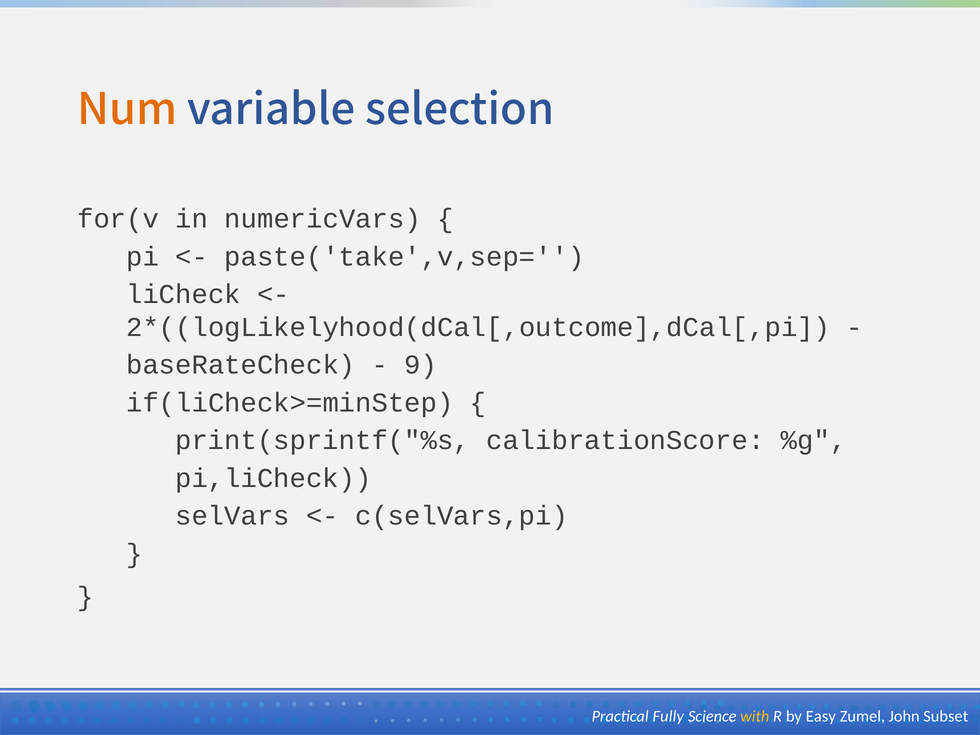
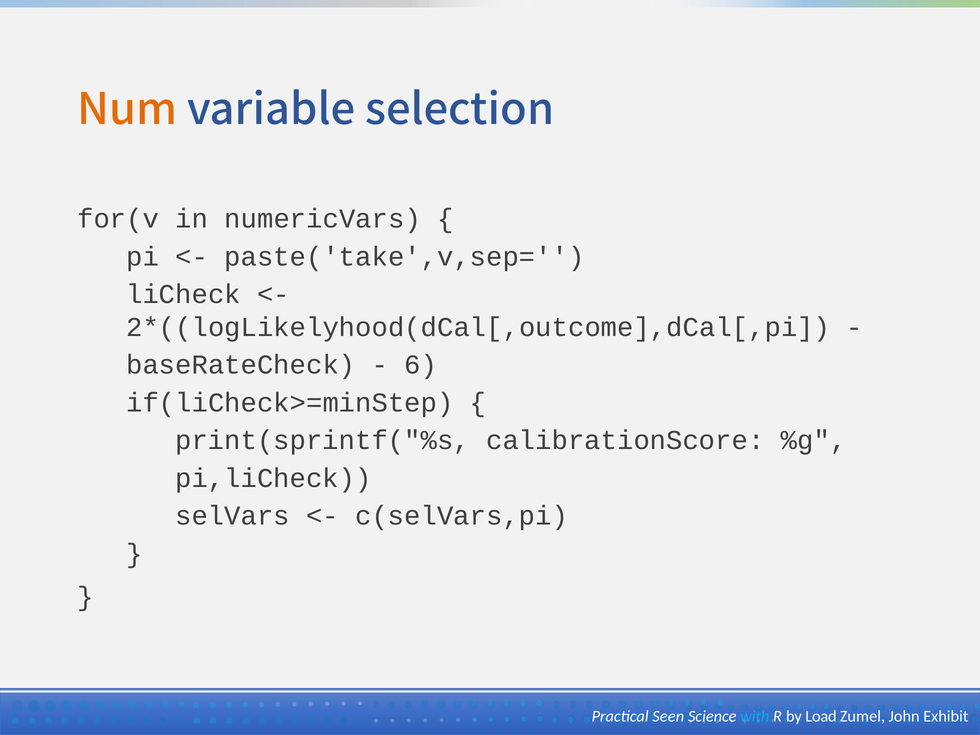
9: 9 -> 6
Fully: Fully -> Seen
with colour: yellow -> light blue
Easy: Easy -> Load
Subset: Subset -> Exhibit
